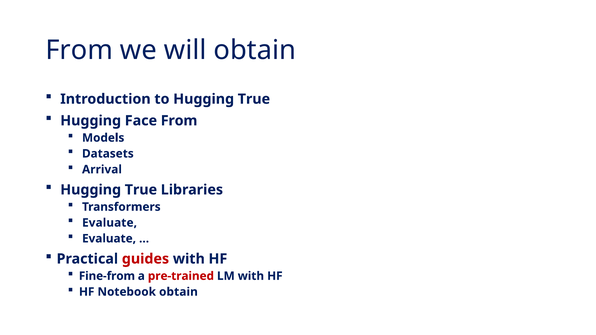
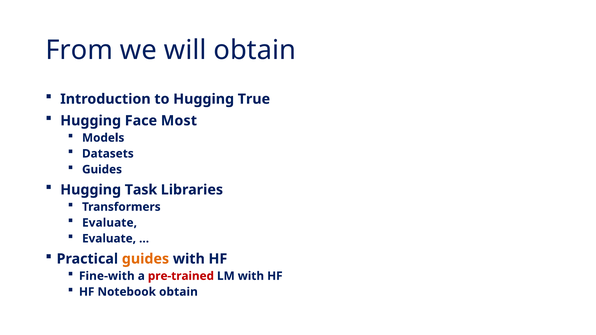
Face From: From -> Most
Arrival at (102, 170): Arrival -> Guides
True at (141, 190): True -> Task
guides at (145, 259) colour: red -> orange
Fine-from: Fine-from -> Fine-with
